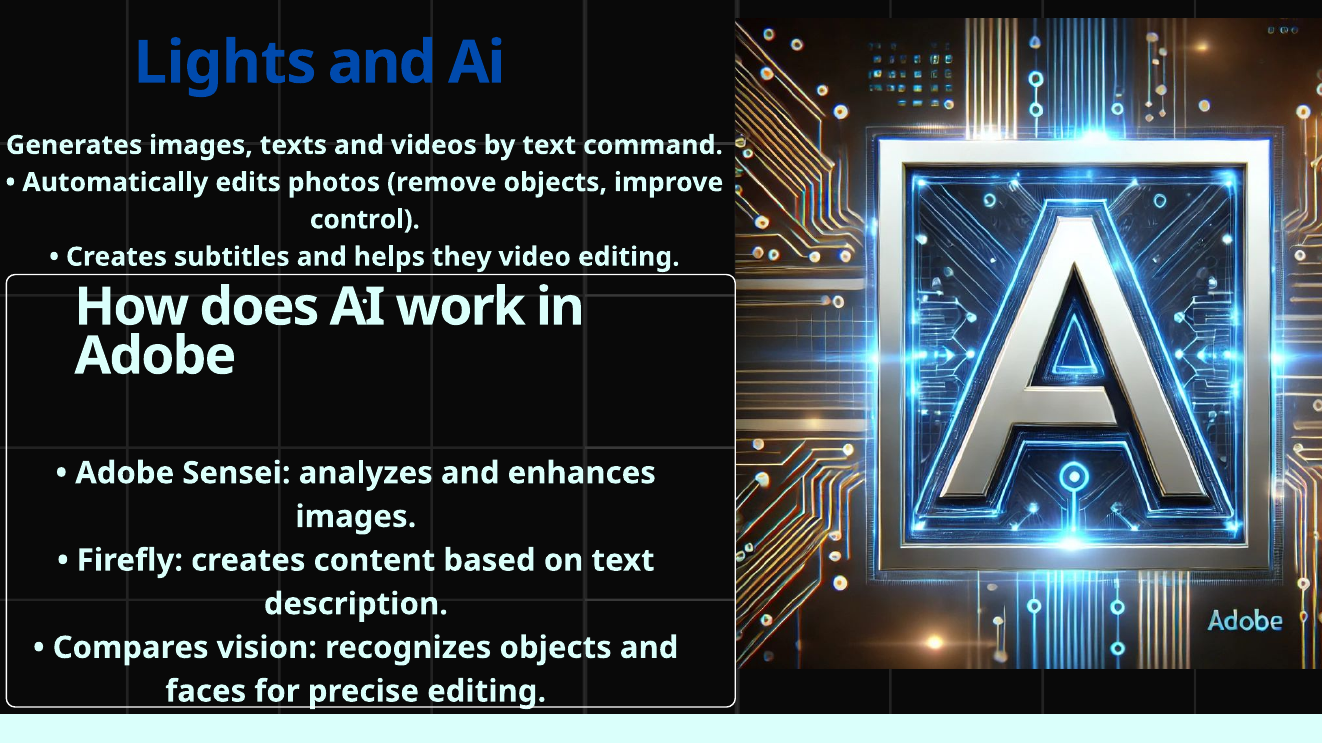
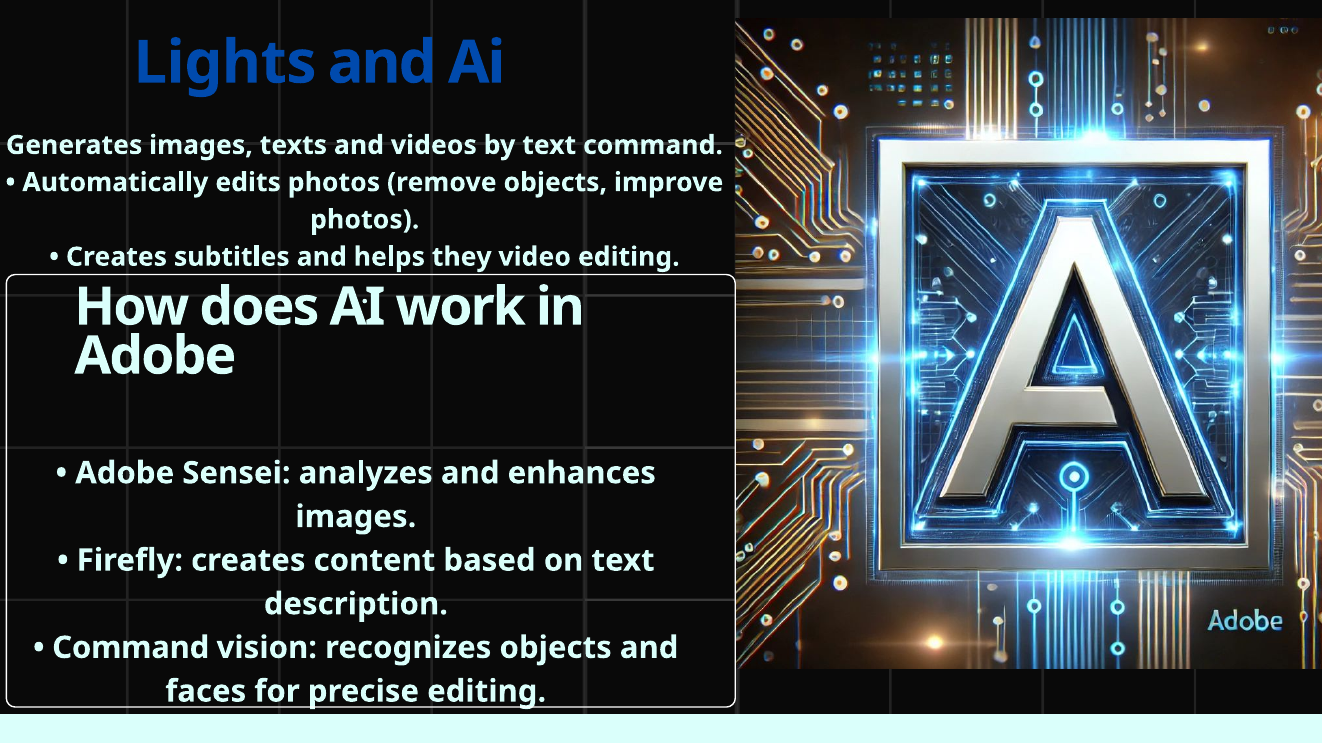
control at (365, 220): control -> photos
Compares at (131, 648): Compares -> Command
